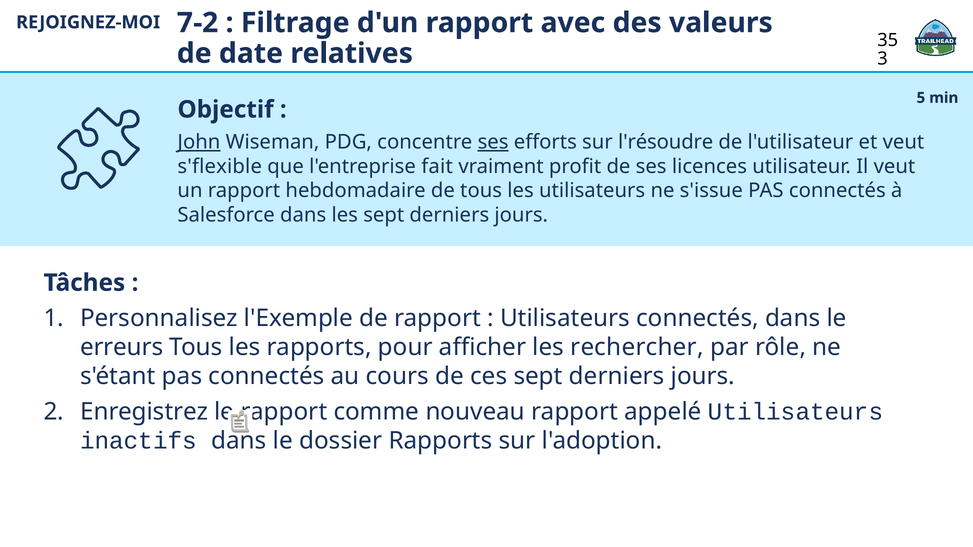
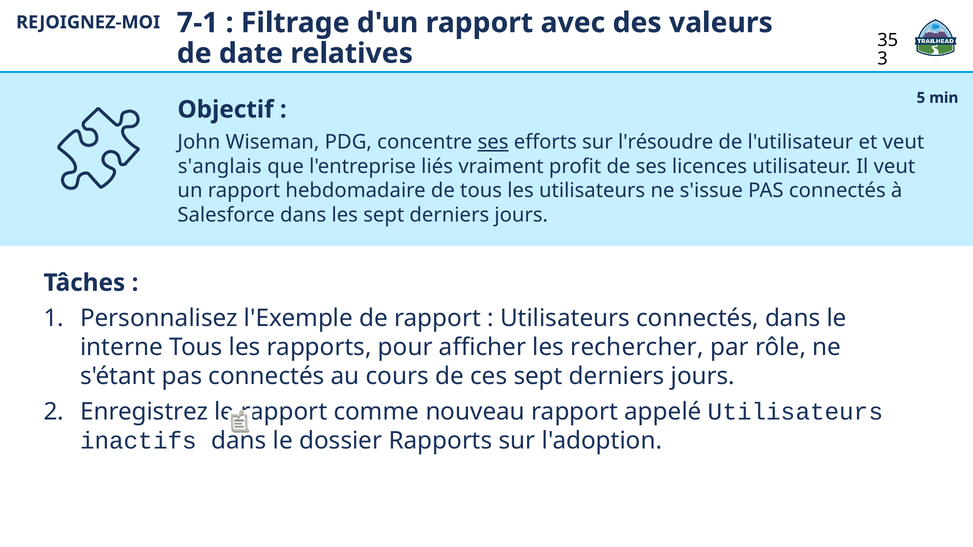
7-2: 7-2 -> 7-1
John underline: present -> none
s'flexible: s'flexible -> s'anglais
fait: fait -> liés
erreurs: erreurs -> interne
